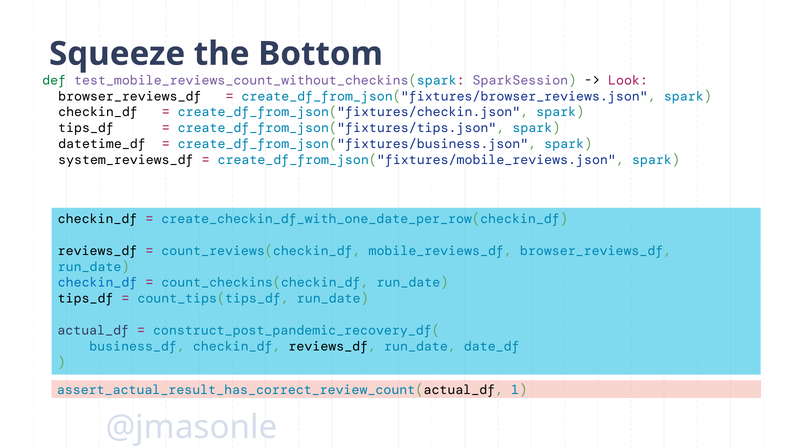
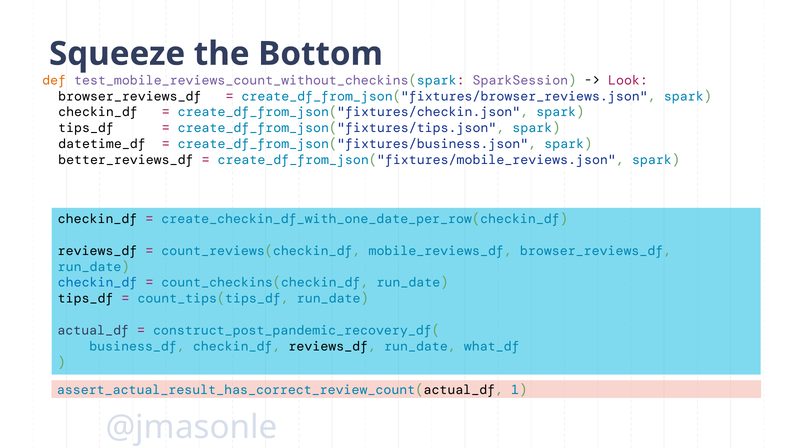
def colour: green -> orange
system_reviews_df: system_reviews_df -> better_reviews_df
date_df: date_df -> what_df
